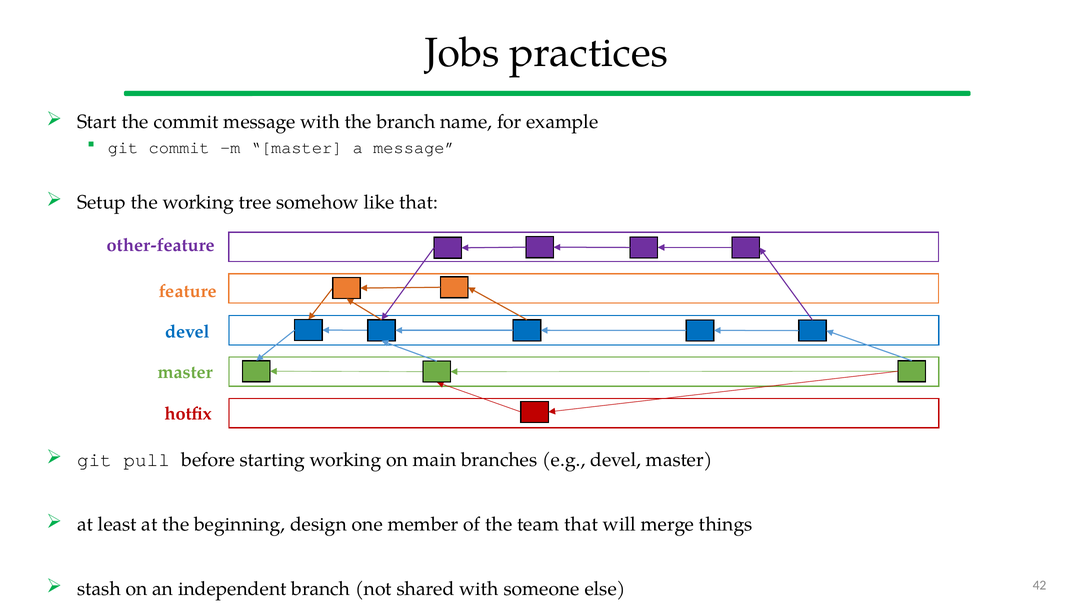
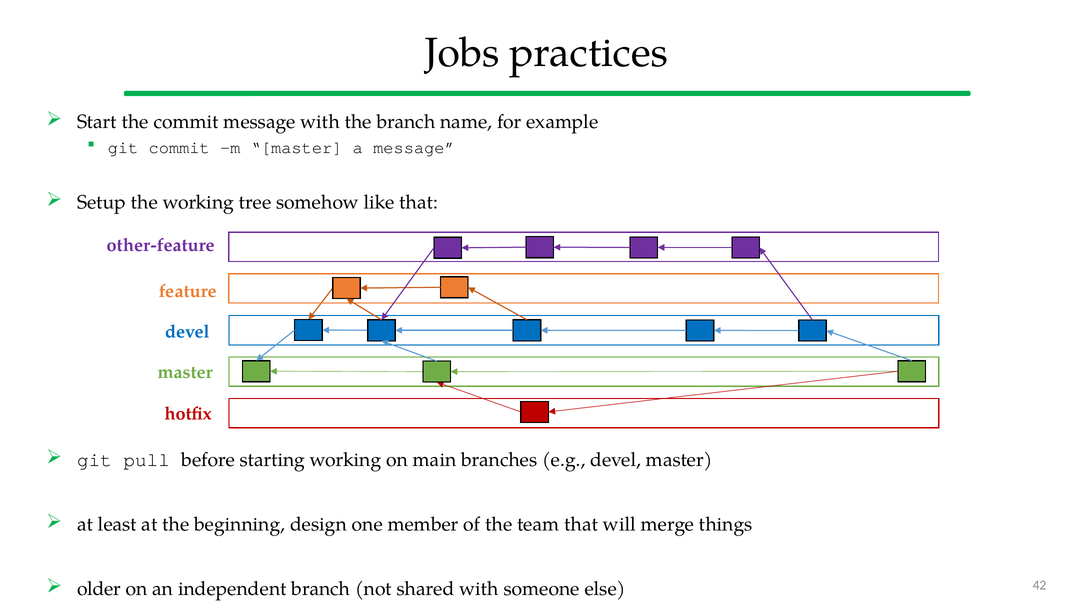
stash: stash -> older
